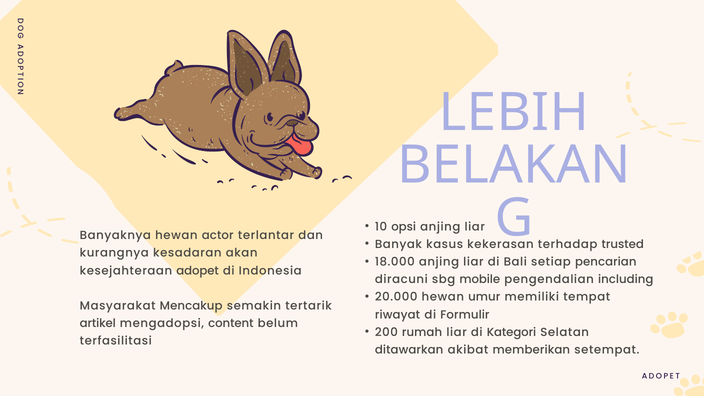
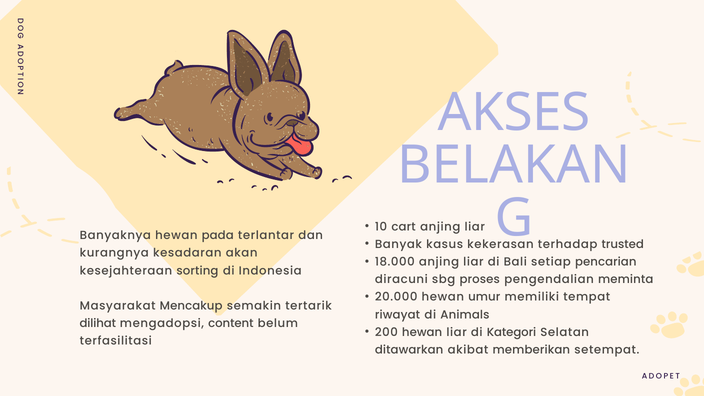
LEBIH: LEBIH -> AKSES
opsi: opsi -> cart
actor: actor -> pada
kesejahteraan adopet: adopet -> sorting
mobile: mobile -> proses
including: including -> meminta
Formulir: Formulir -> Animals
artikel: artikel -> dilihat
200 rumah: rumah -> hewan
